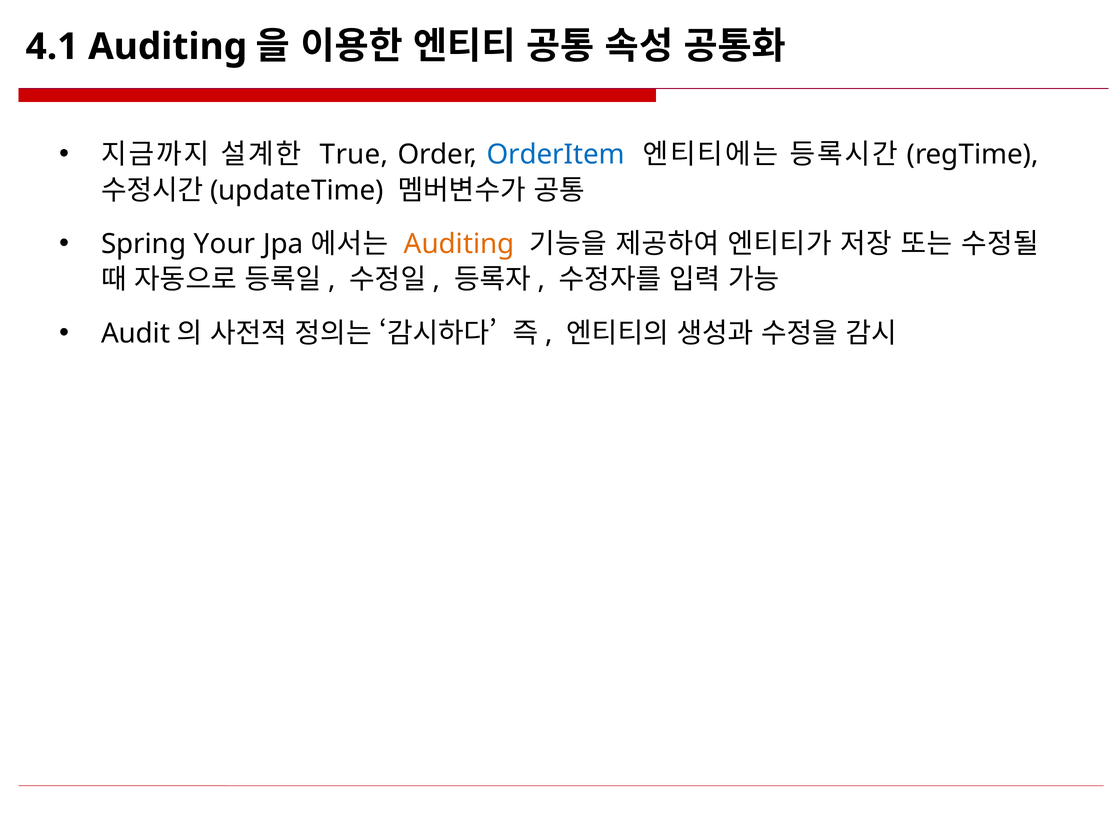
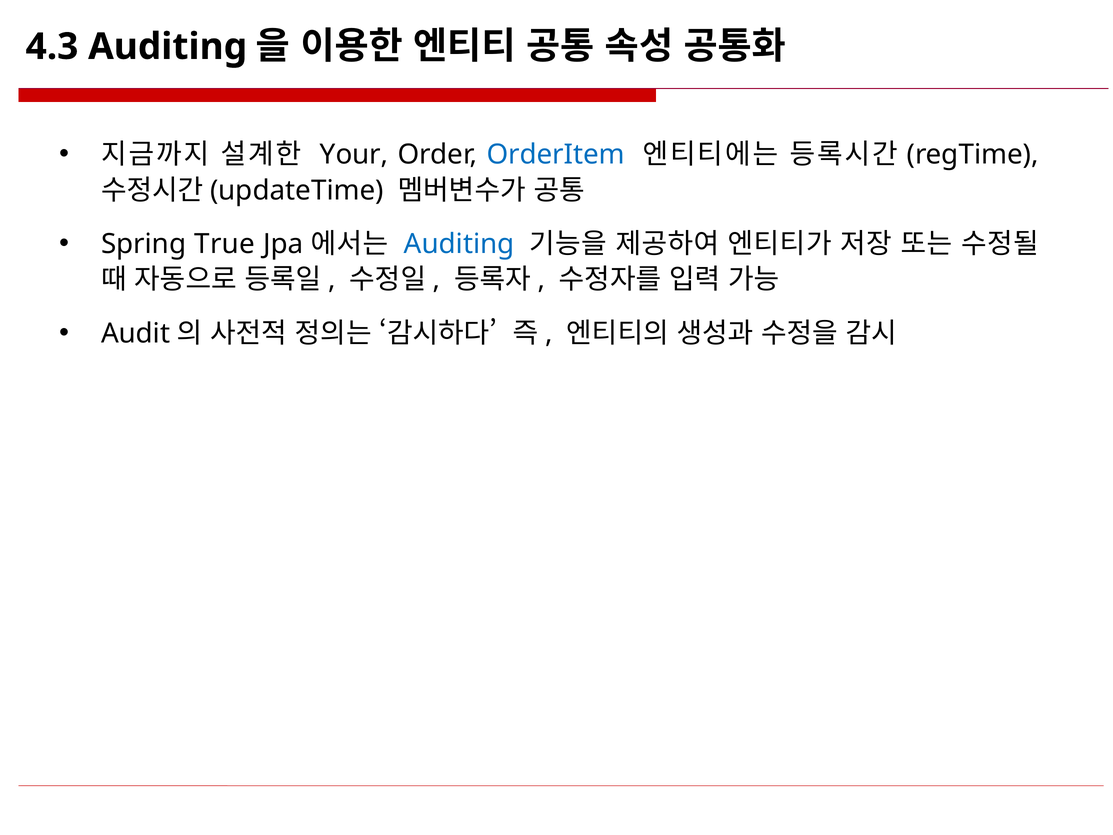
4.1: 4.1 -> 4.3
True: True -> Your
Your: Your -> True
Auditing at (459, 244) colour: orange -> blue
